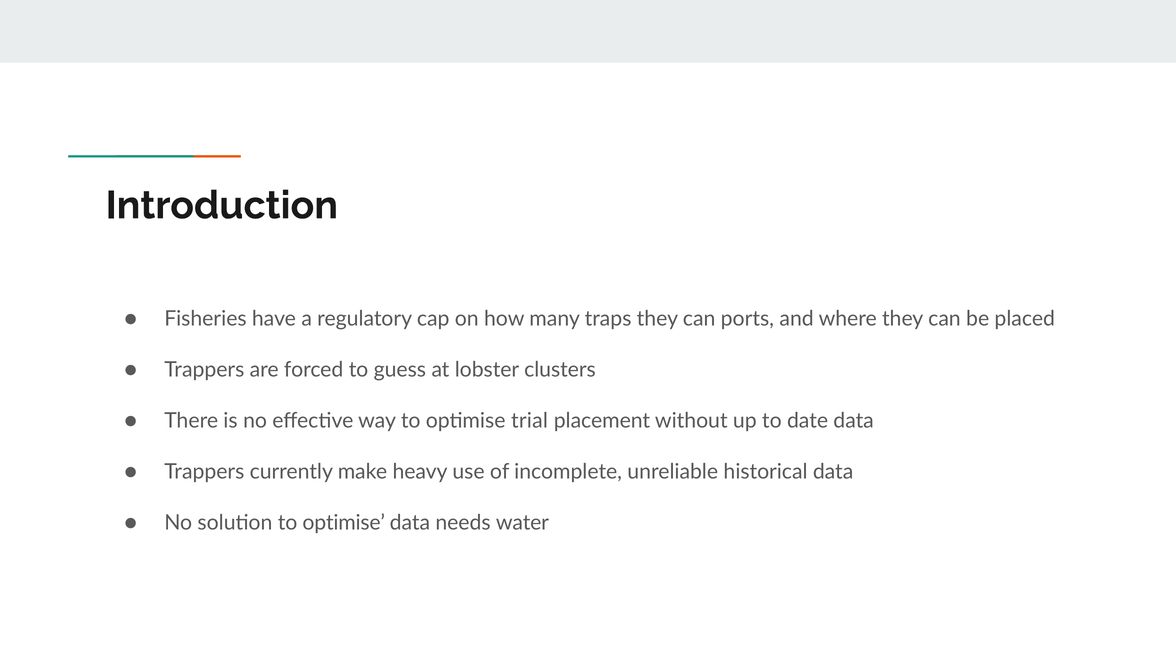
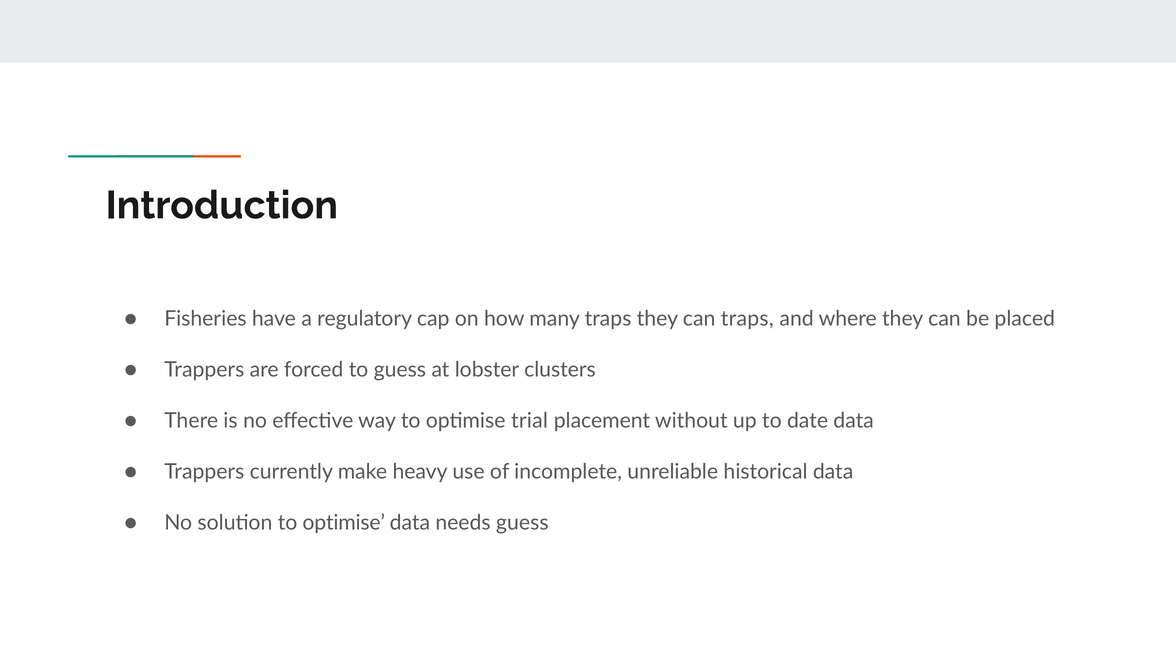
can ports: ports -> traps
needs water: water -> guess
